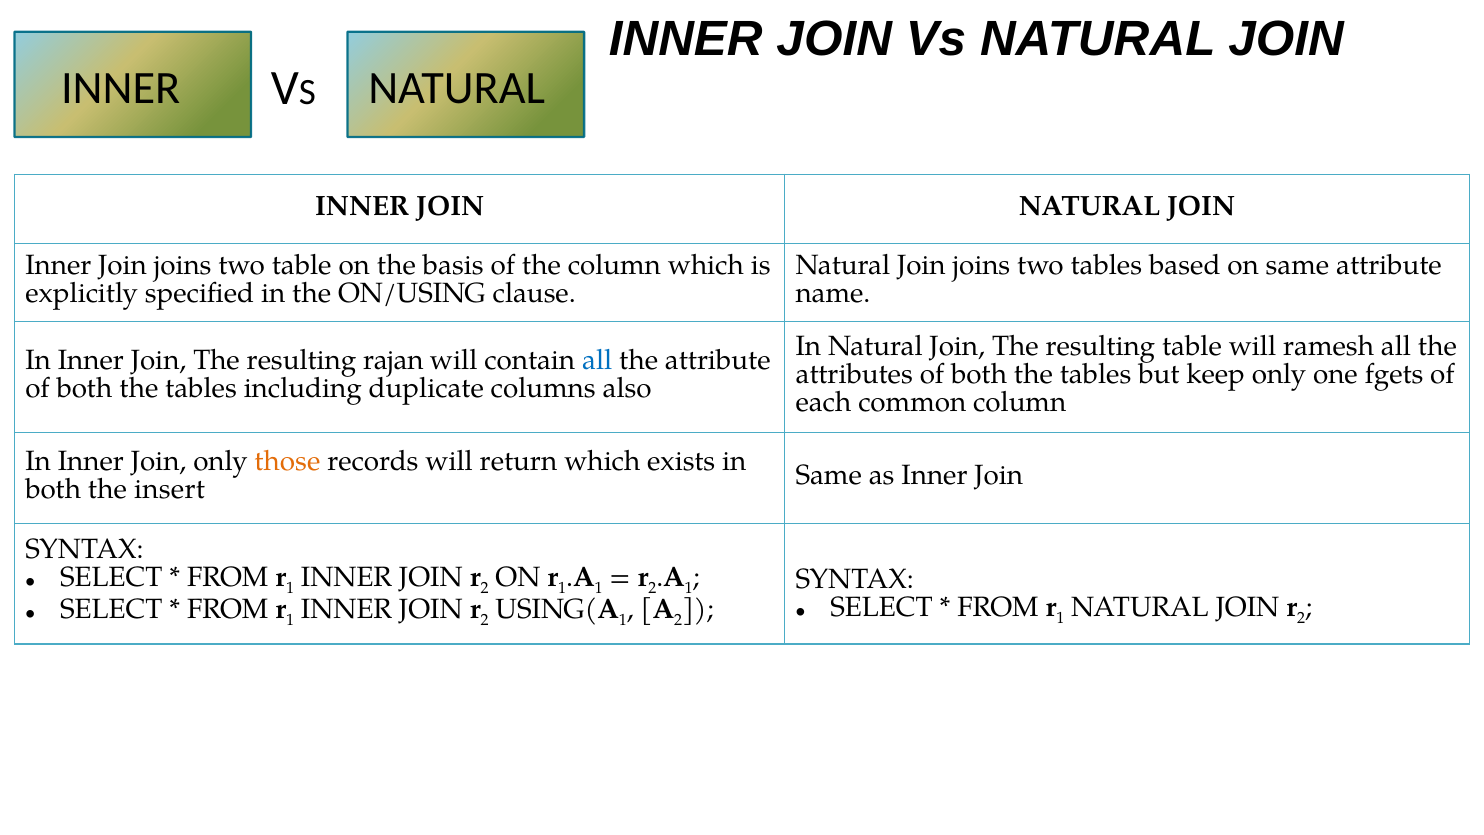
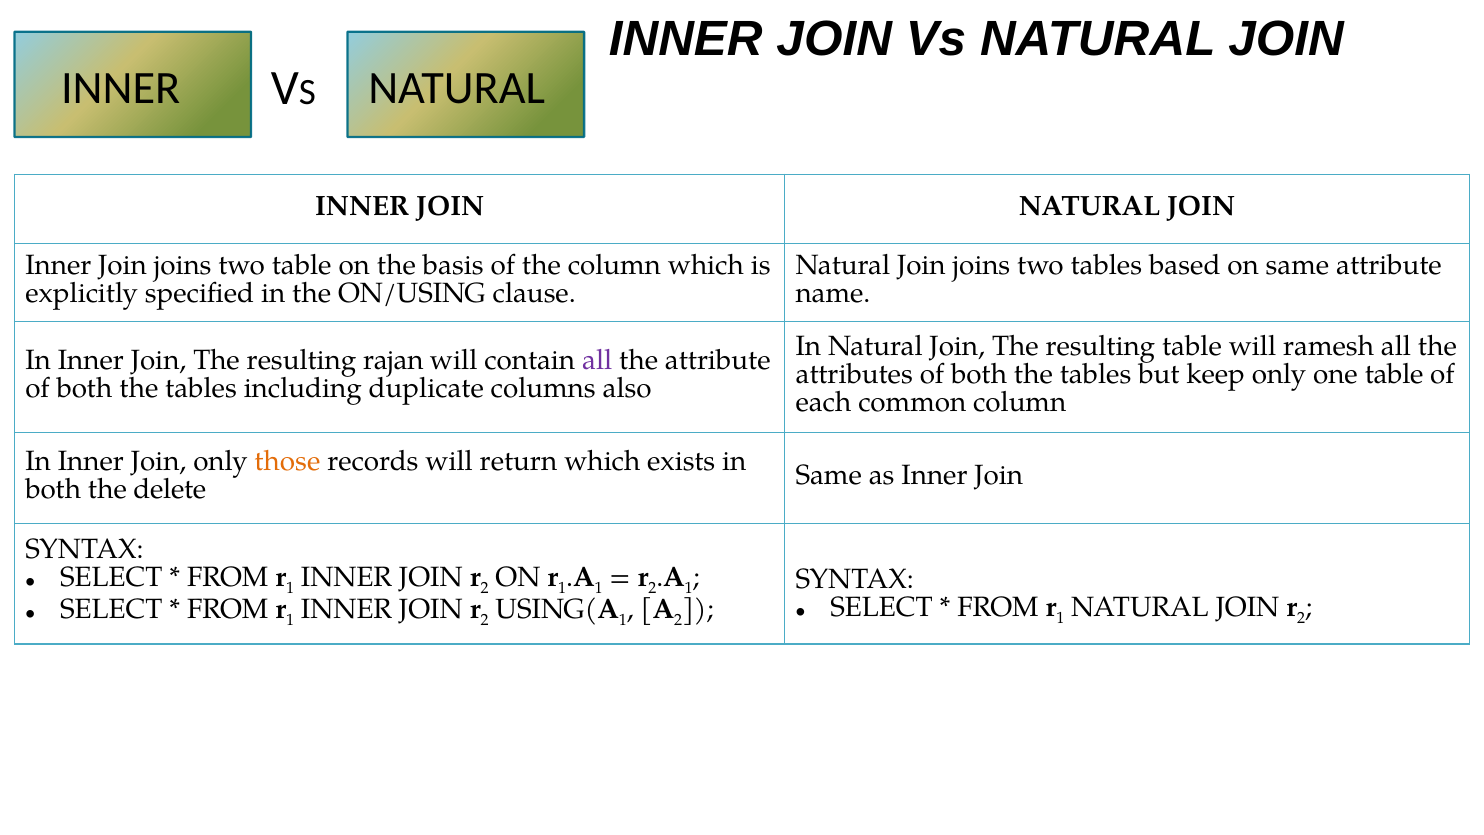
all at (597, 360) colour: blue -> purple
one fgets: fgets -> table
insert: insert -> delete
